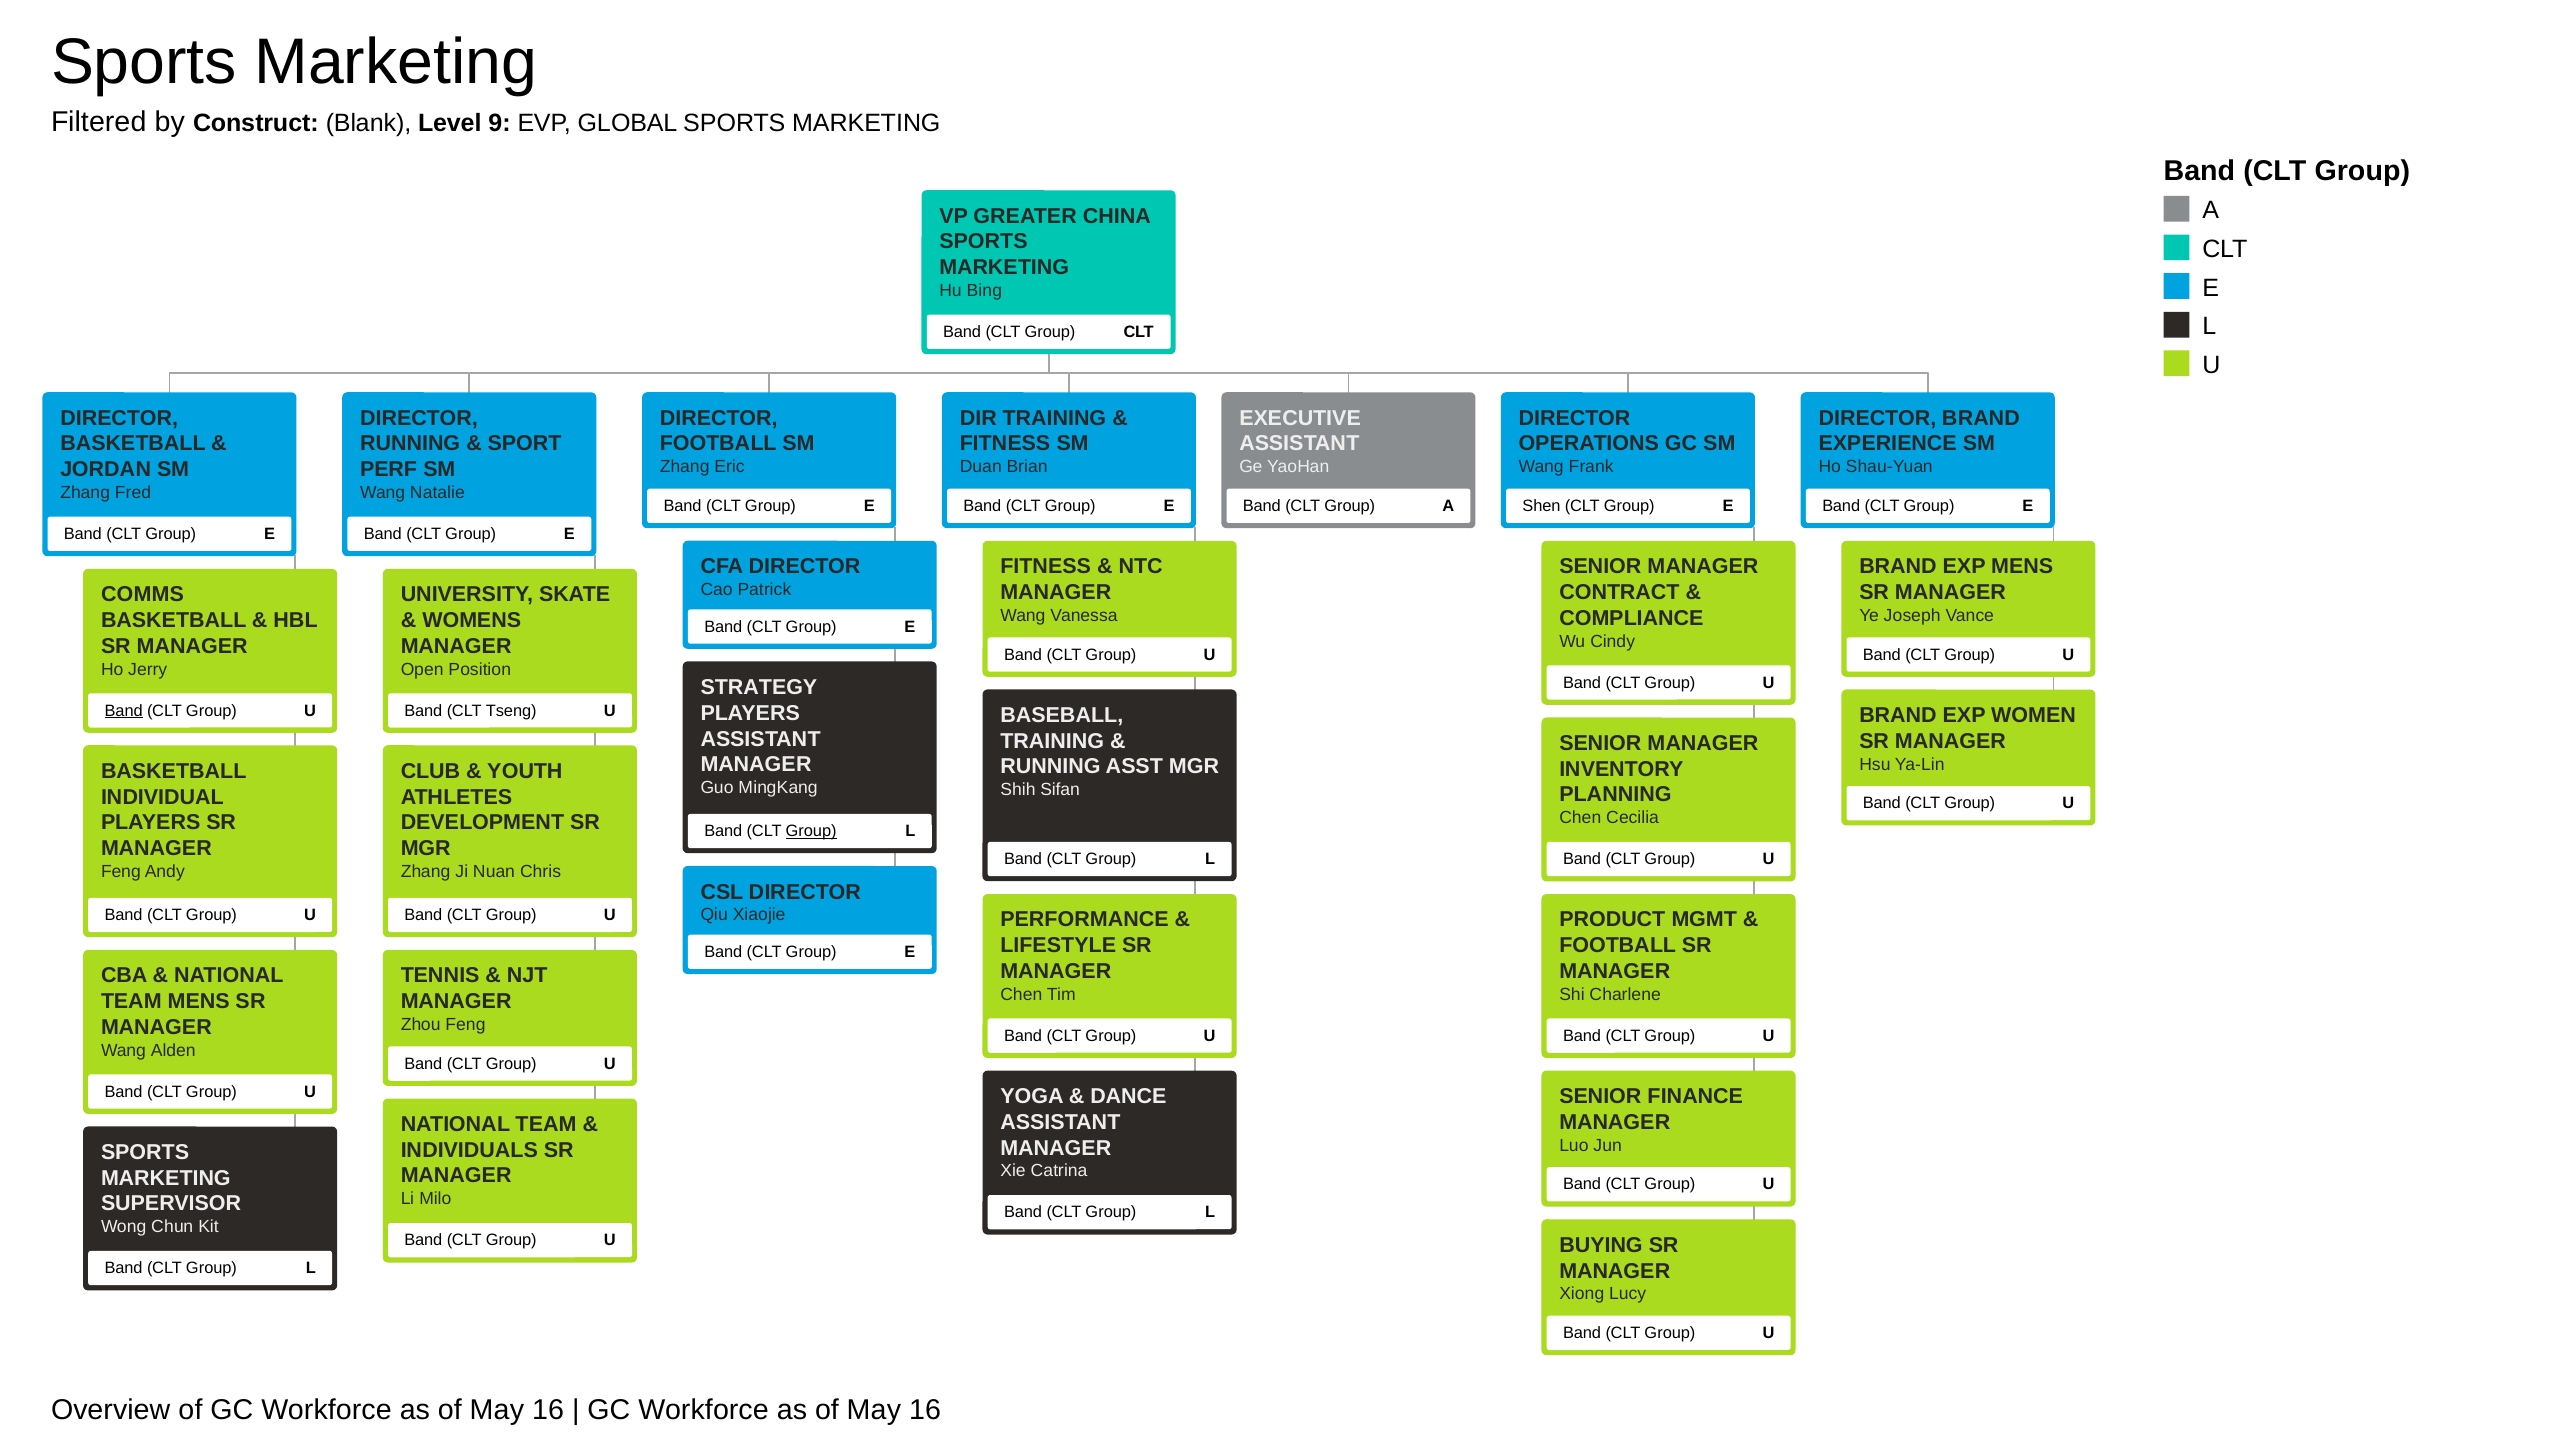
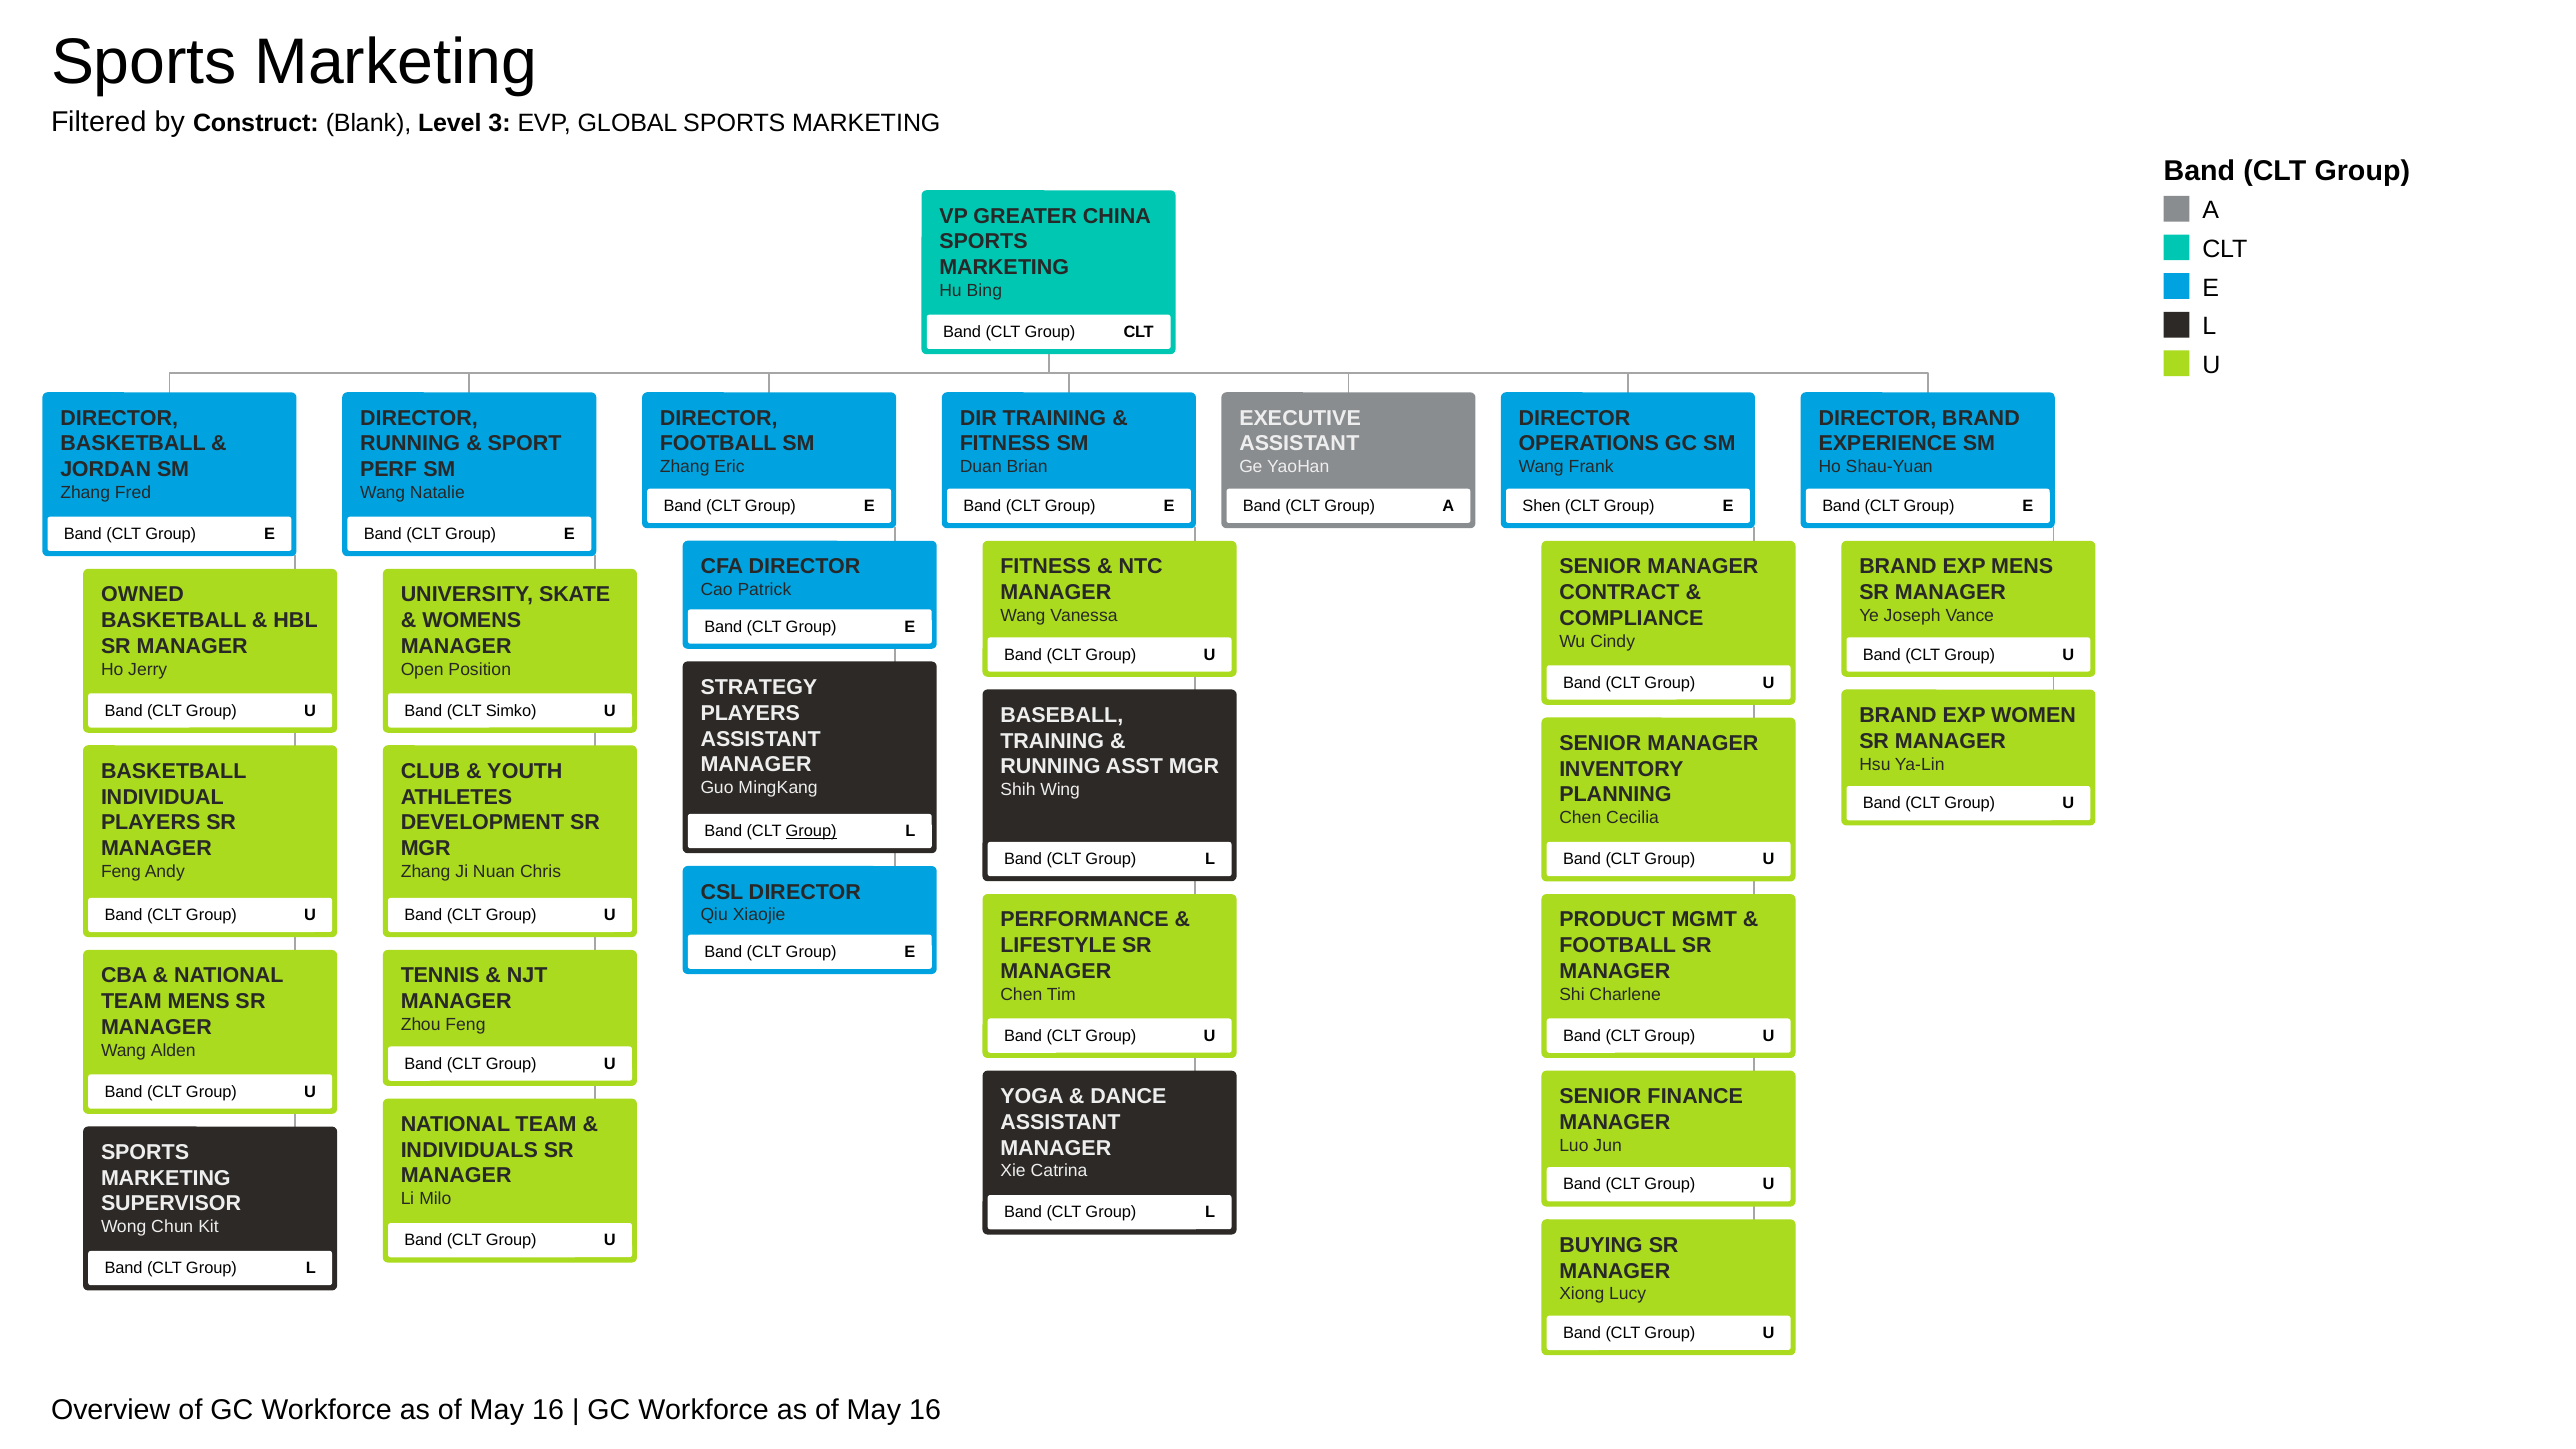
9: 9 -> 3
COMMS: COMMS -> OWNED
Band at (124, 711) underline: present -> none
Tseng: Tseng -> Simko
Sifan: Sifan -> Wing
